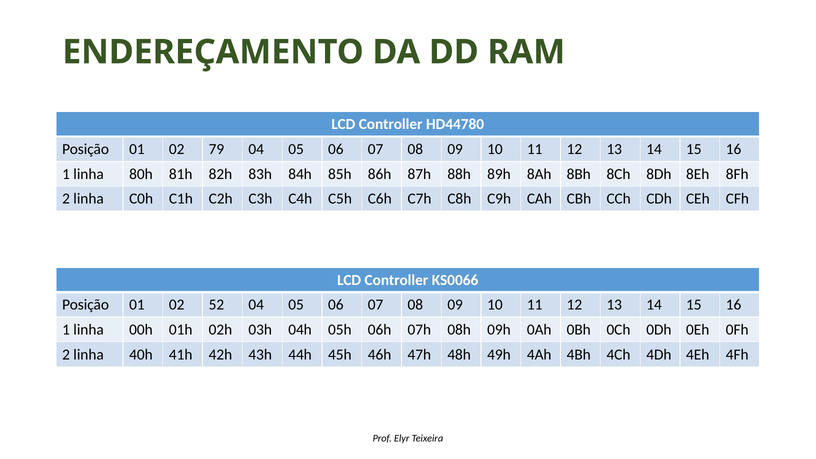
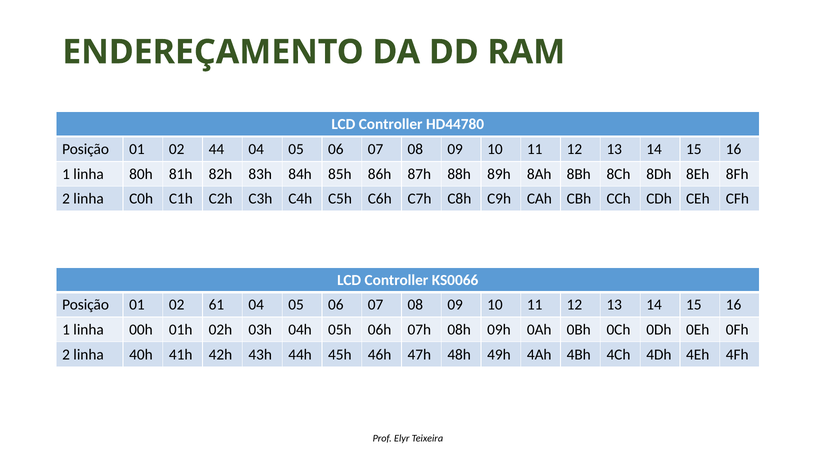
79: 79 -> 44
52: 52 -> 61
